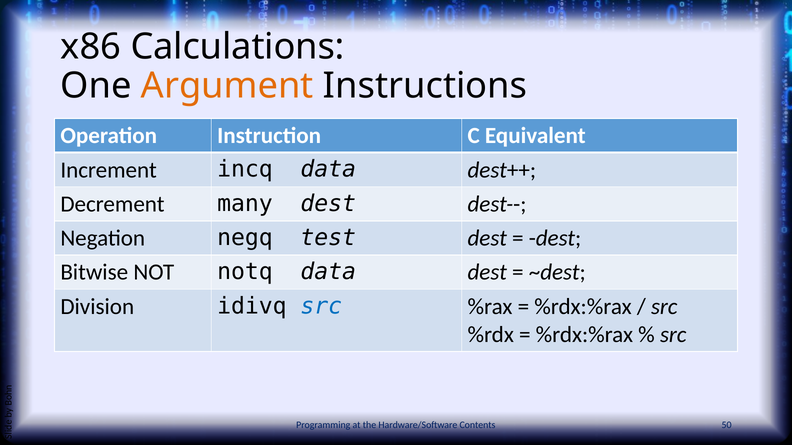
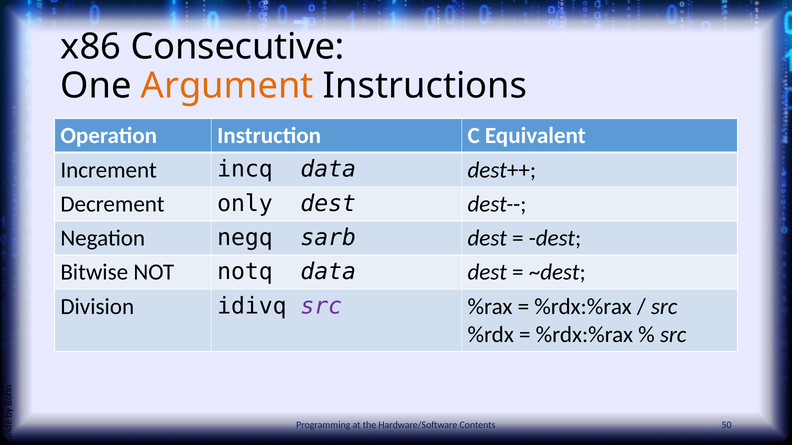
Calculations: Calculations -> Consecutive
many: many -> only
test: test -> sarb
src at (321, 306) colour: blue -> purple
